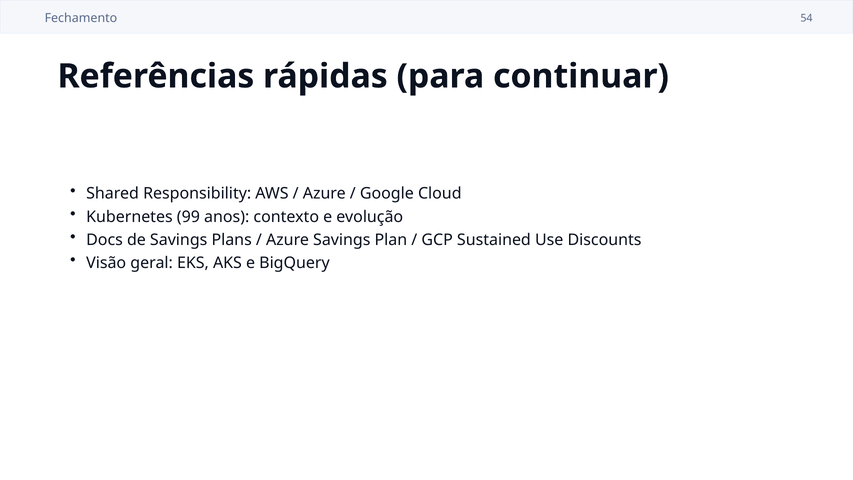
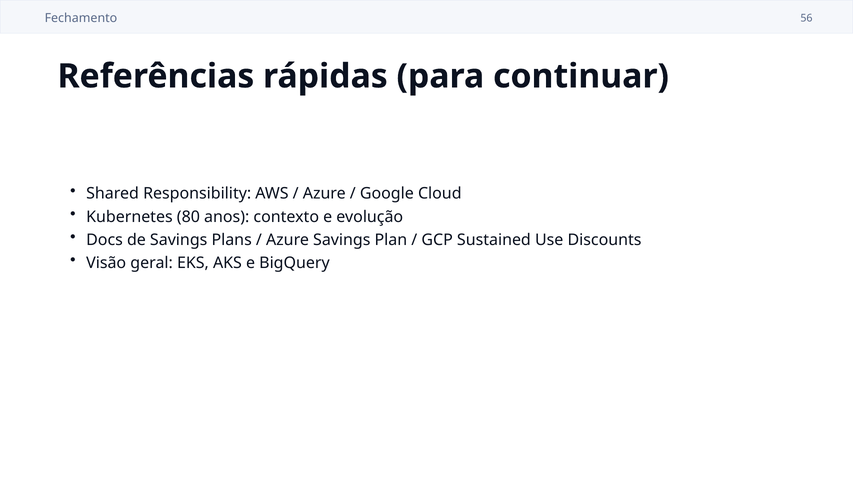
54: 54 -> 56
99: 99 -> 80
